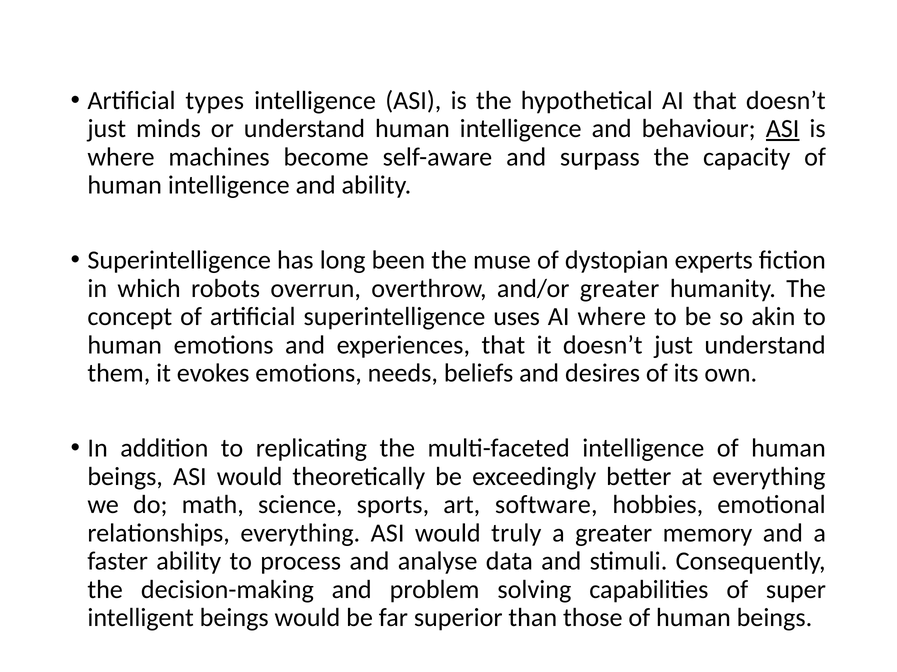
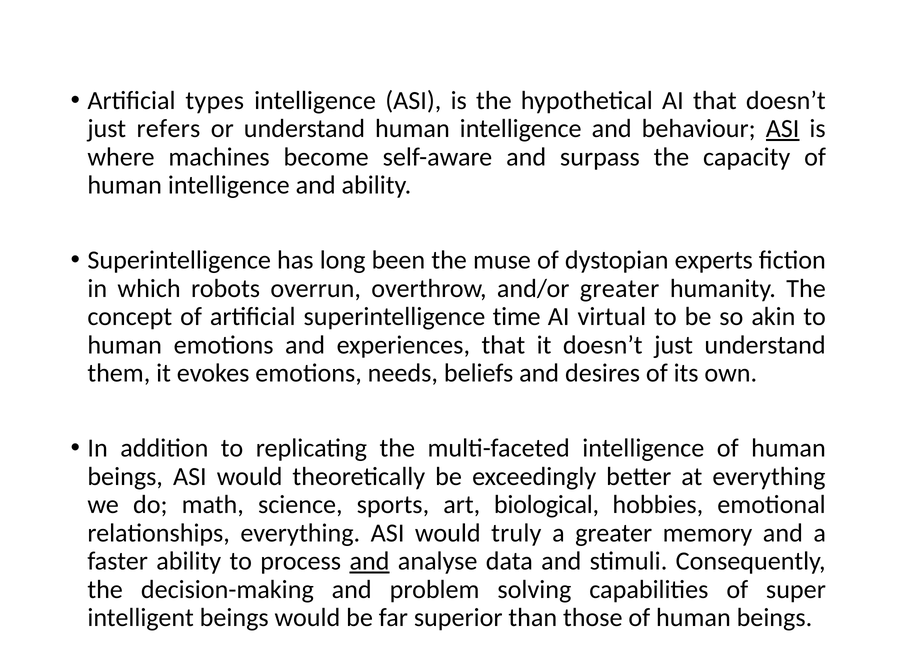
minds: minds -> refers
uses: uses -> time
AI where: where -> virtual
software: software -> biological
and at (369, 562) underline: none -> present
